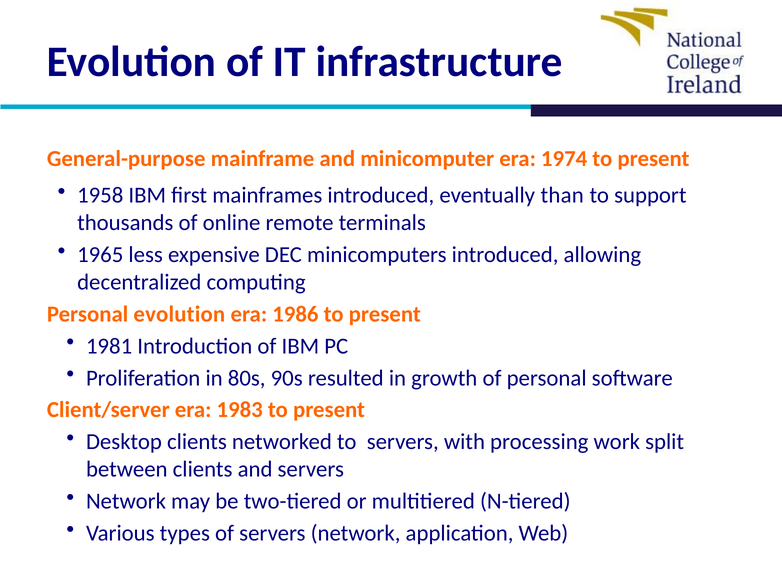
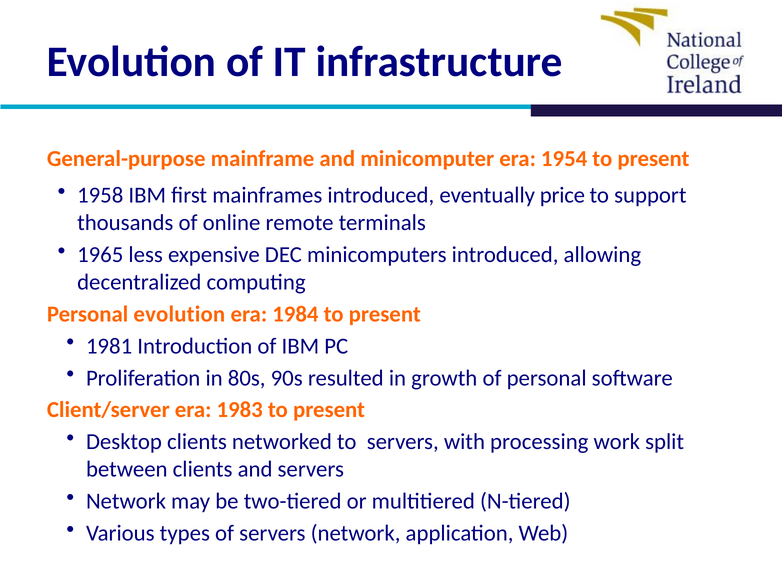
1974: 1974 -> 1954
than: than -> price
1986: 1986 -> 1984
